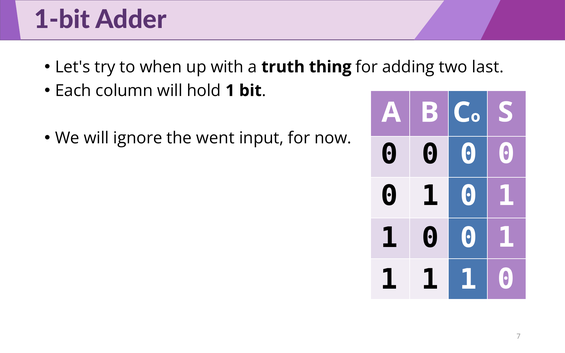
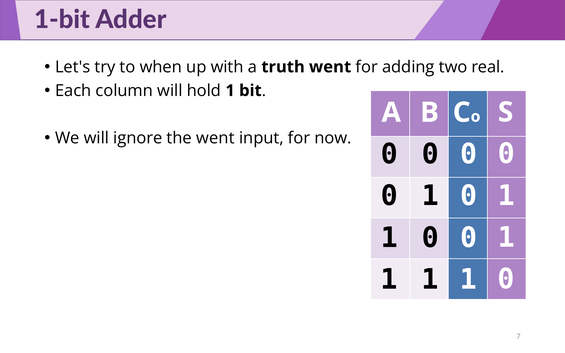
truth thing: thing -> went
last: last -> real
